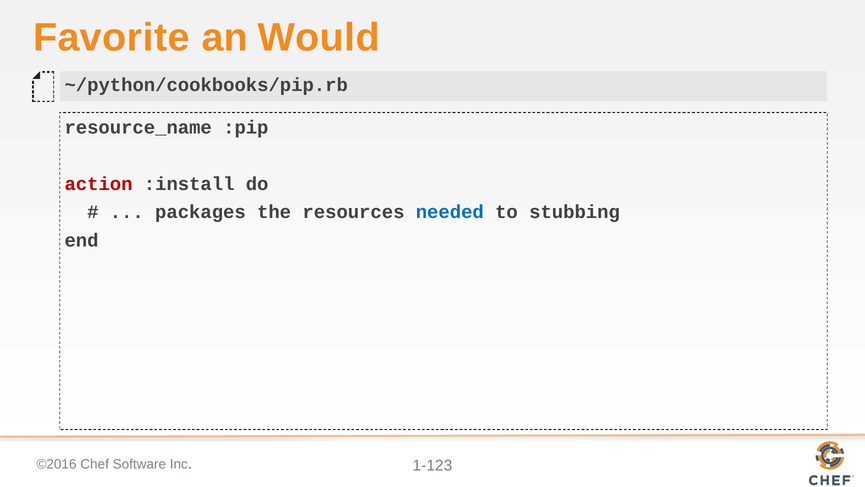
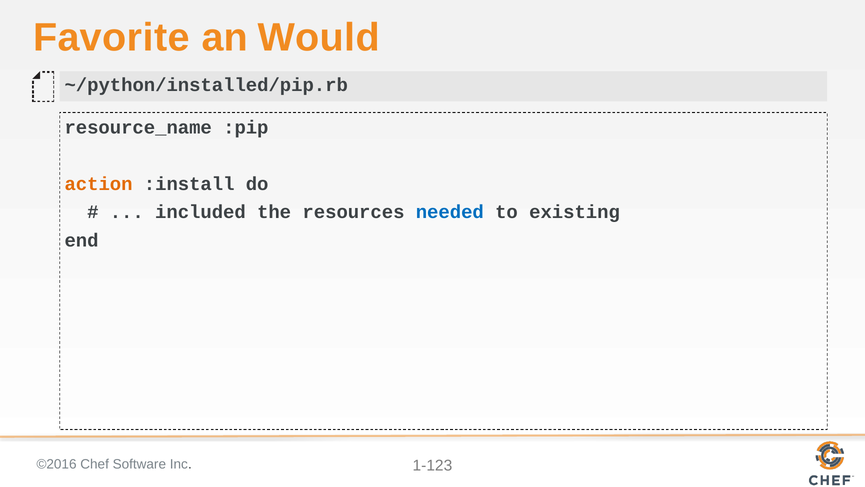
~/python/cookbooks/pip.rb: ~/python/cookbooks/pip.rb -> ~/python/installed/pip.rb
action colour: red -> orange
packages: packages -> included
stubbing: stubbing -> existing
